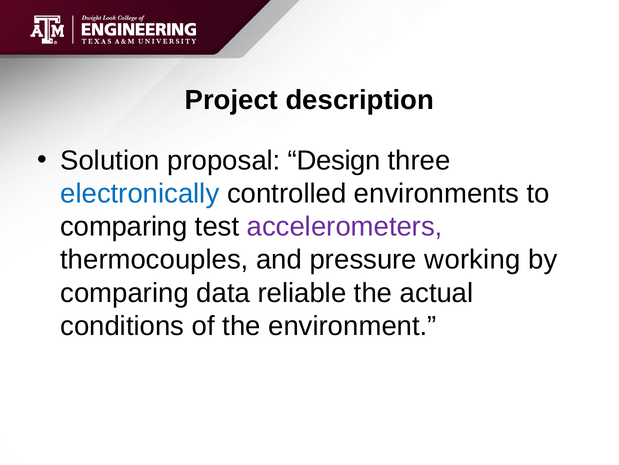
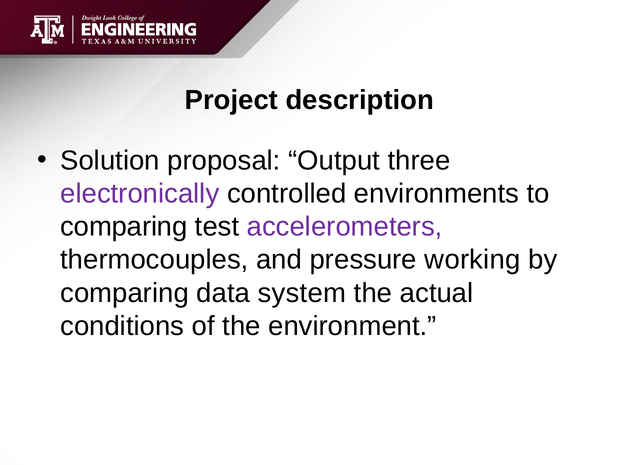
Design: Design -> Output
electronically colour: blue -> purple
reliable: reliable -> system
